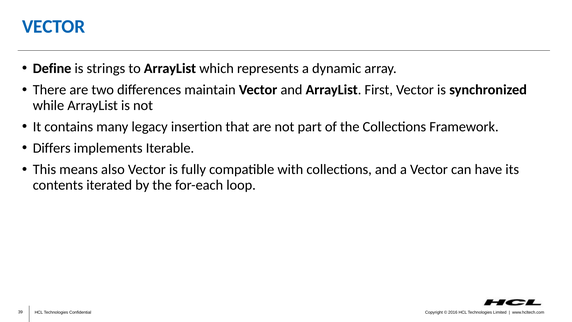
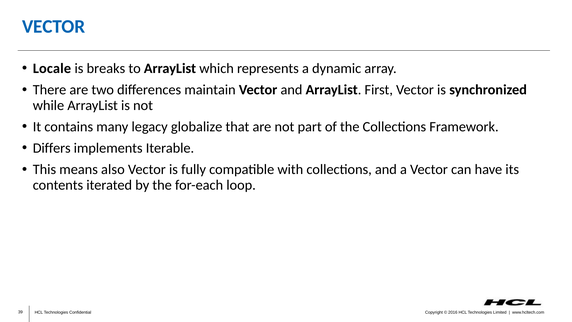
Define: Define -> Locale
strings: strings -> breaks
insertion: insertion -> globalize
